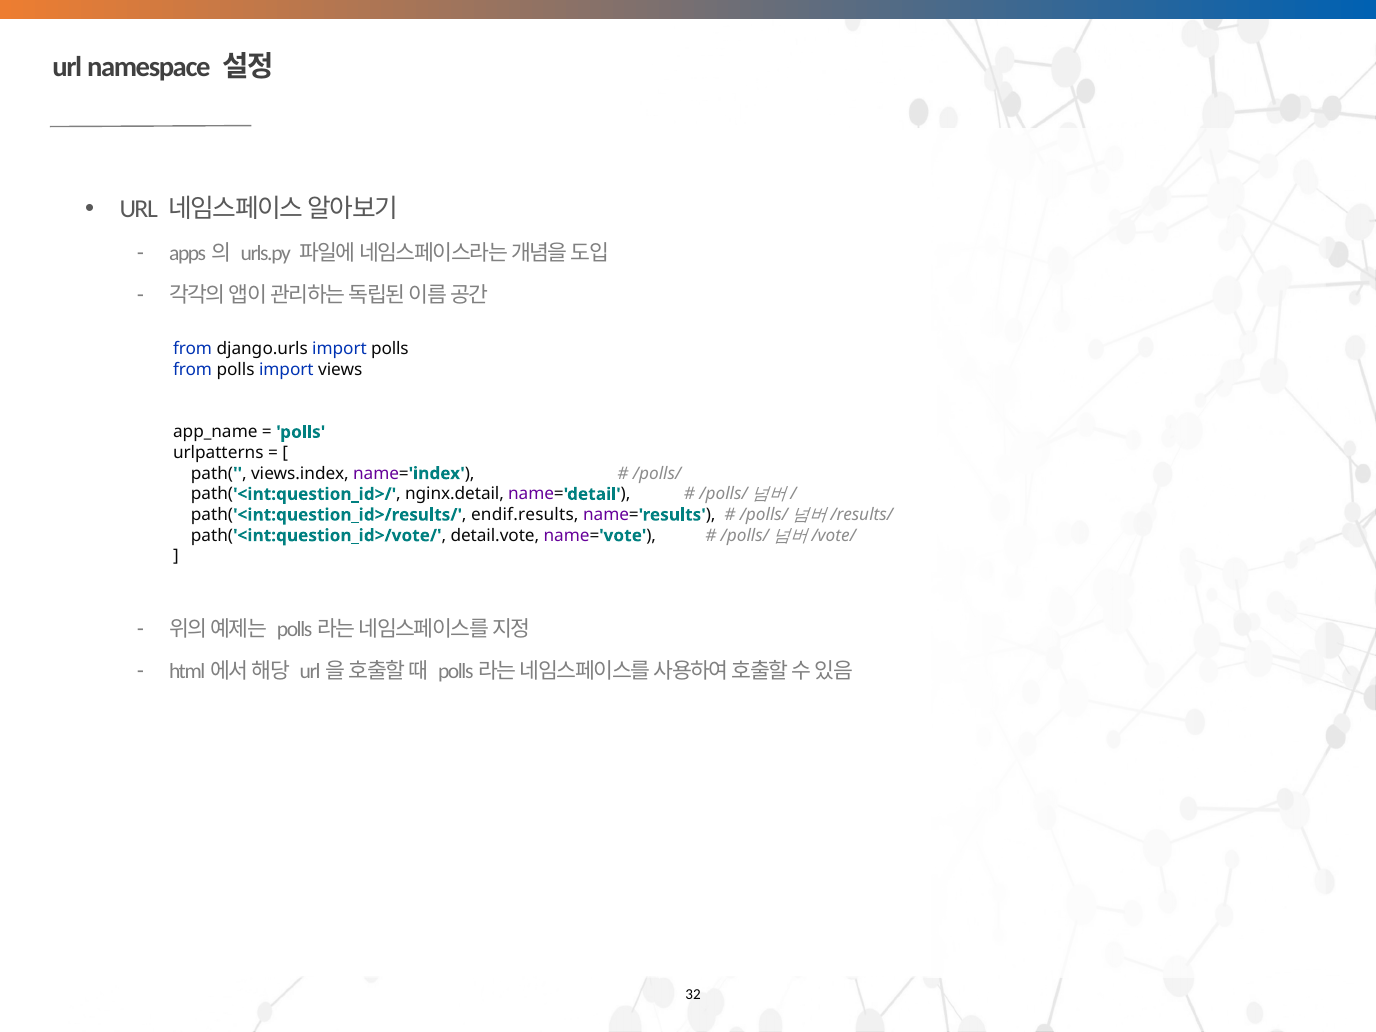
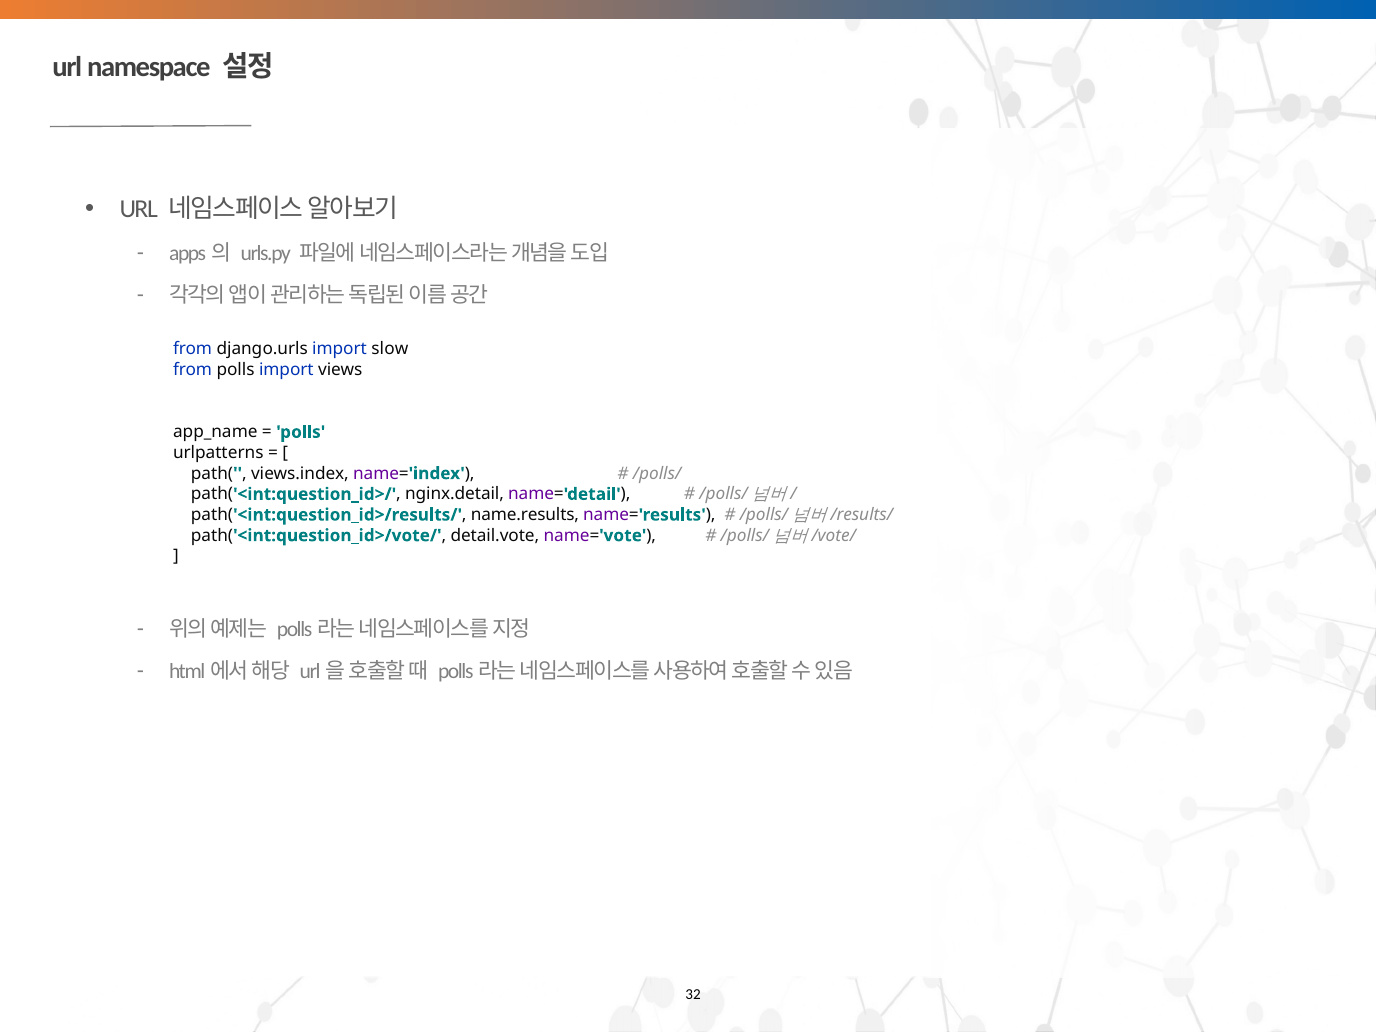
import polls: polls -> slow
endif.results: endif.results -> name.results
